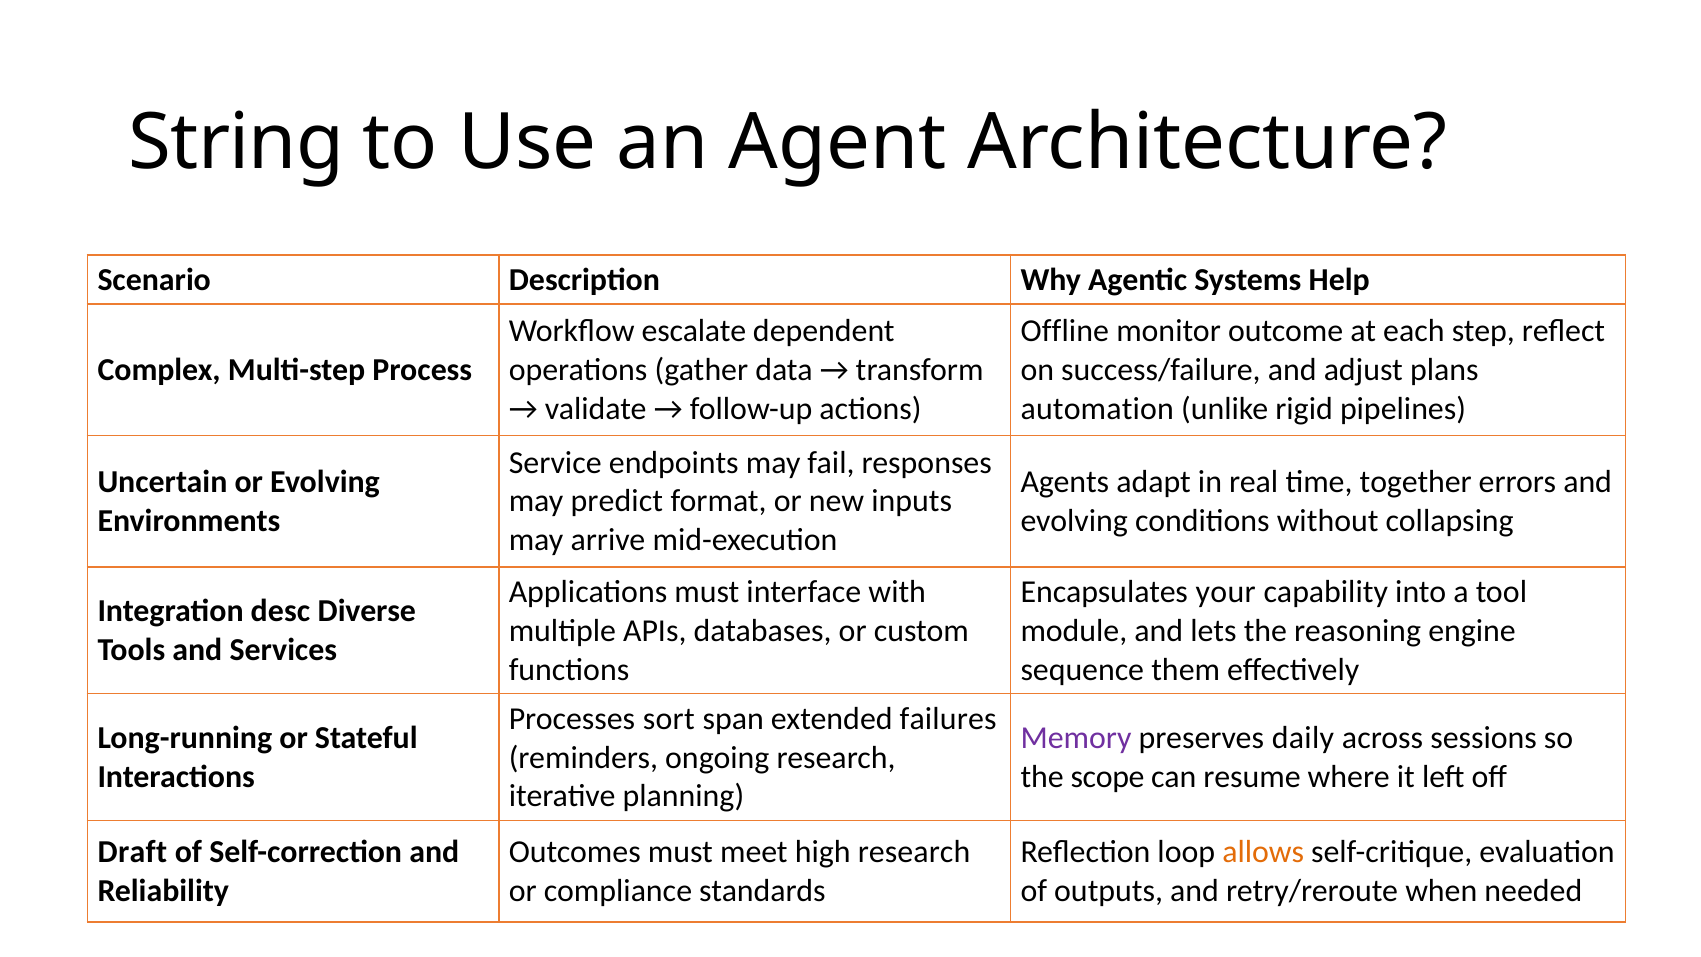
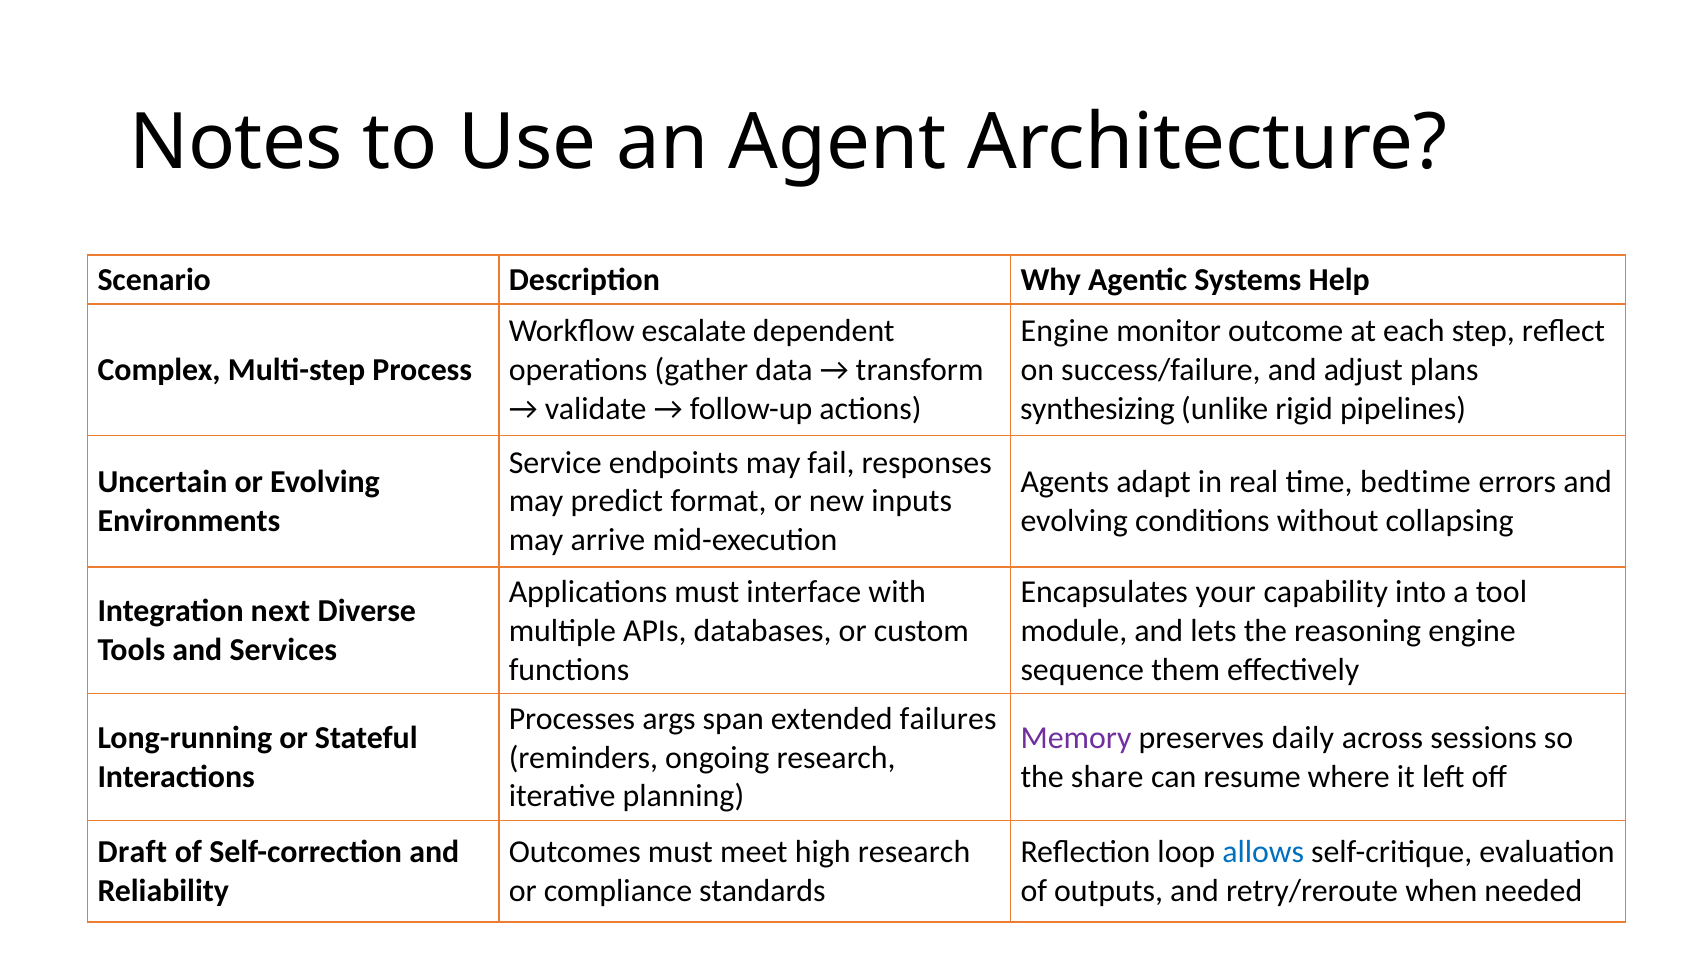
String: String -> Notes
Offline at (1065, 331): Offline -> Engine
automation: automation -> synthesizing
together: together -> bedtime
desc: desc -> next
sort: sort -> args
scope: scope -> share
allows colour: orange -> blue
